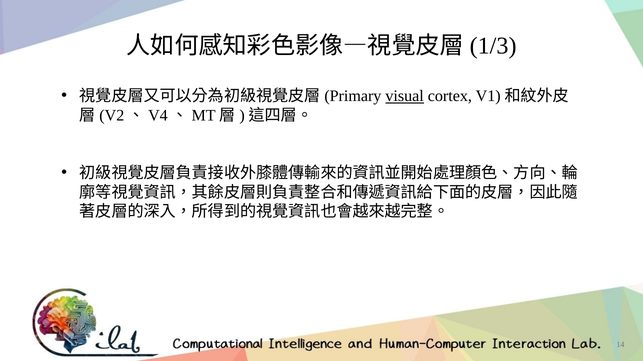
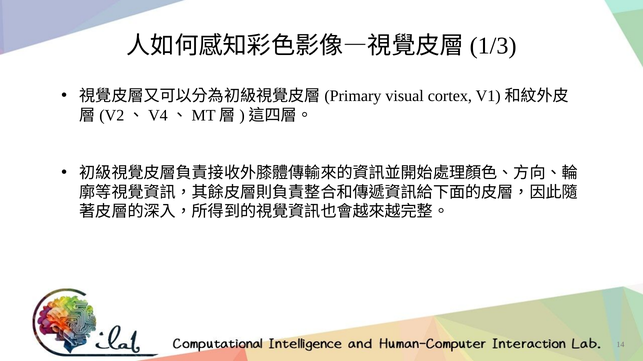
visual underline: present -> none
